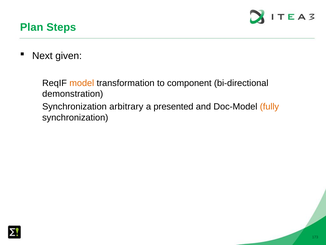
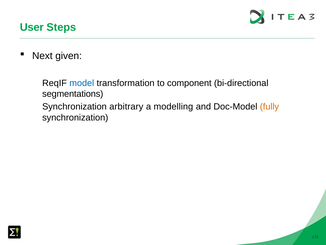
Plan: Plan -> User
model colour: orange -> blue
demonstration: demonstration -> segmentations
presented: presented -> modelling
